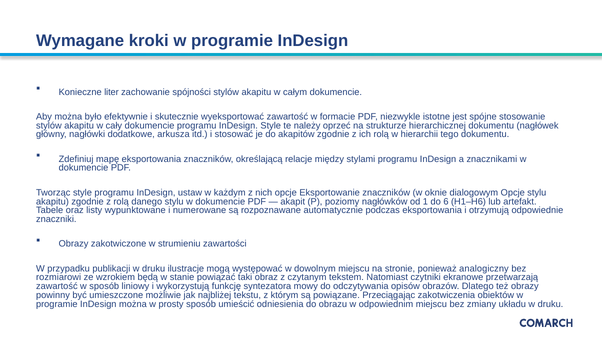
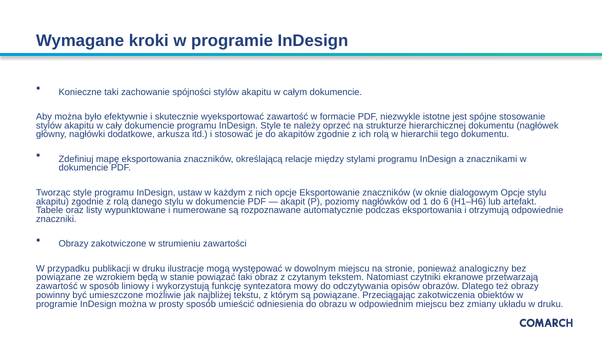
Konieczne liter: liter -> taki
rozmiarowi at (59, 277): rozmiarowi -> powiązane
